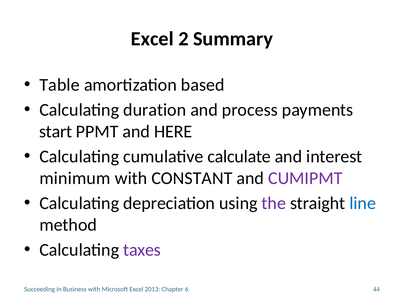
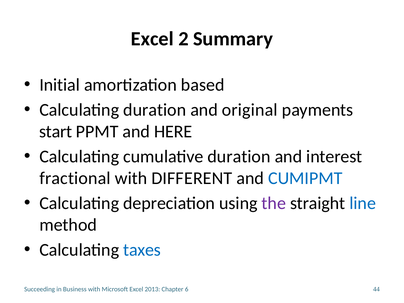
Table: Table -> Initial
process: process -> original
cumulative calculate: calculate -> duration
minimum: minimum -> fractional
CONSTANT: CONSTANT -> DIFFERENT
CUMIPMT colour: purple -> blue
taxes colour: purple -> blue
